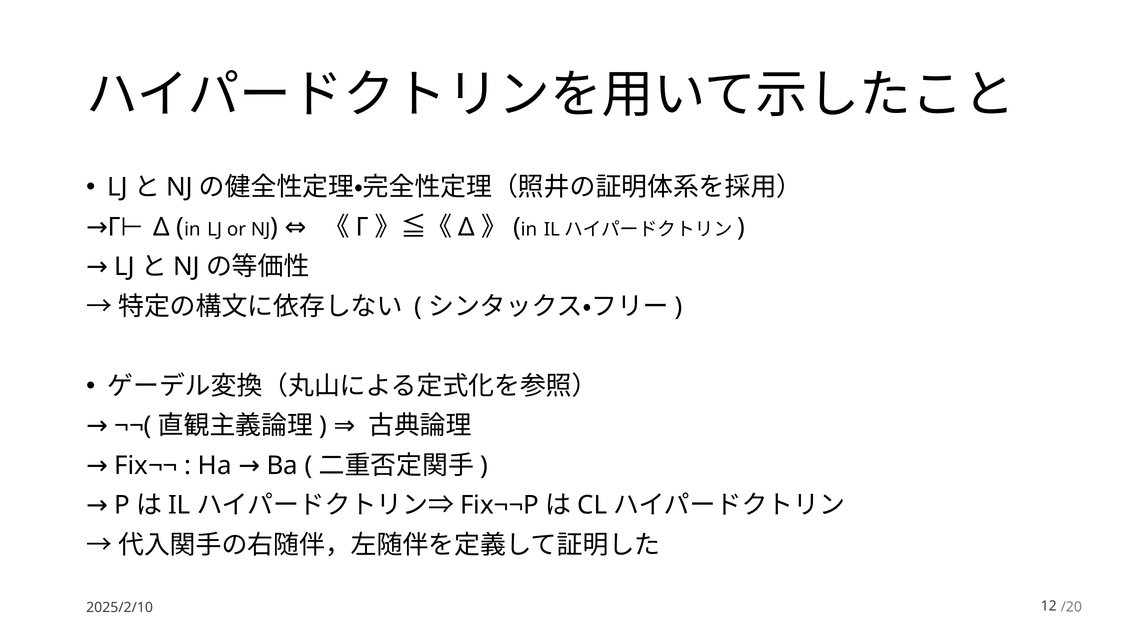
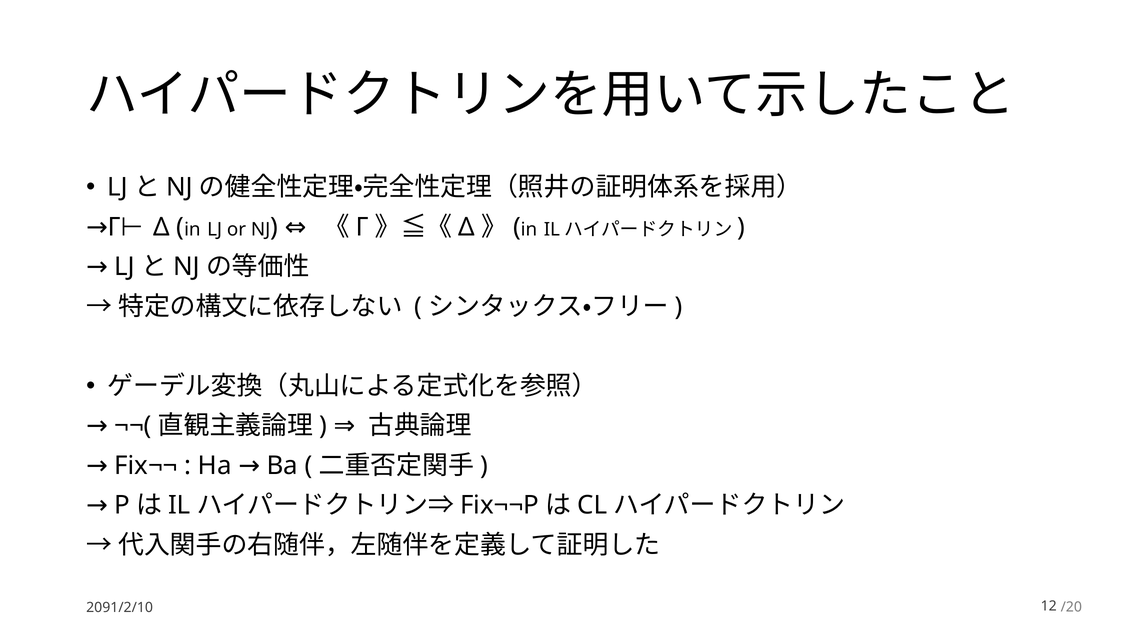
2025/2/10: 2025/2/10 -> 2091/2/10
